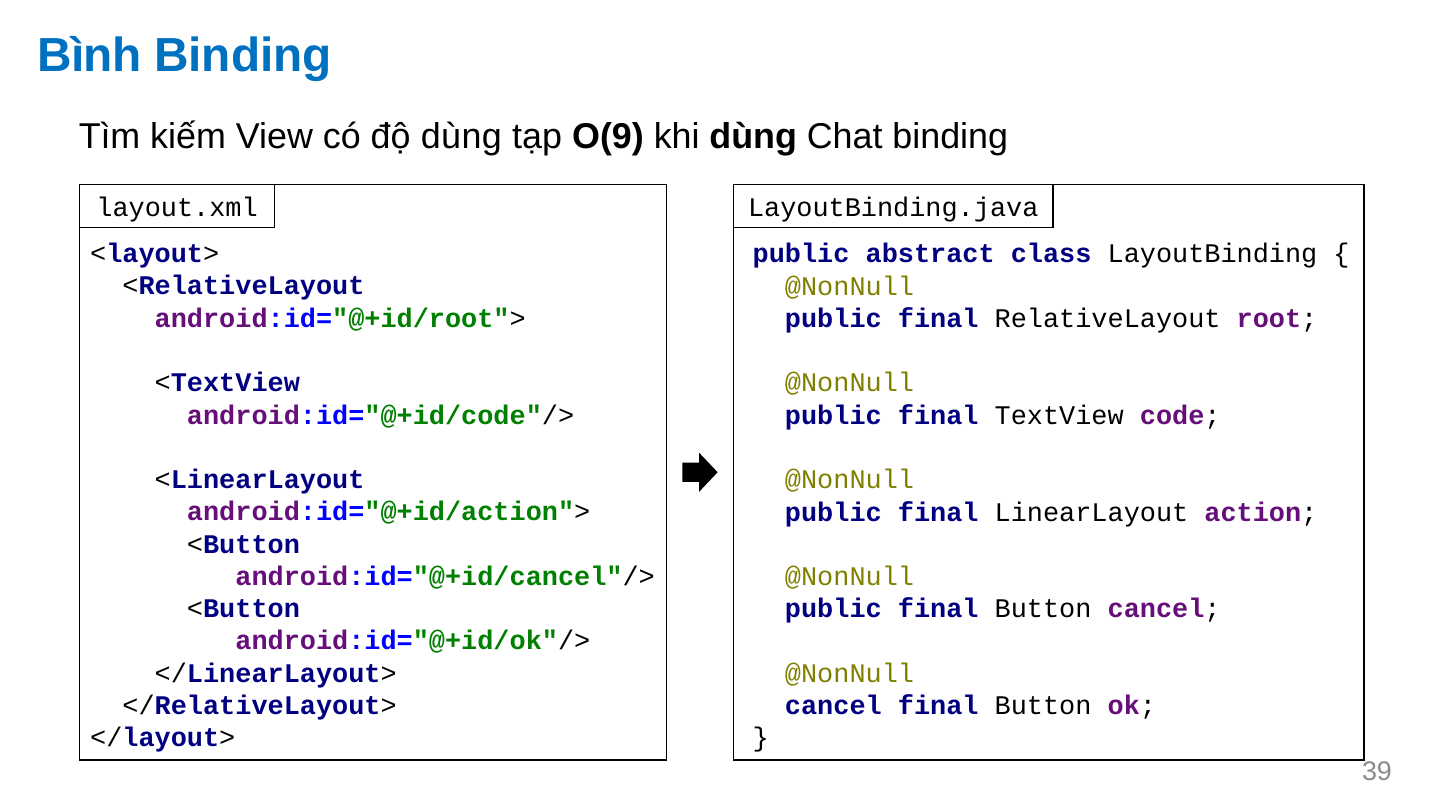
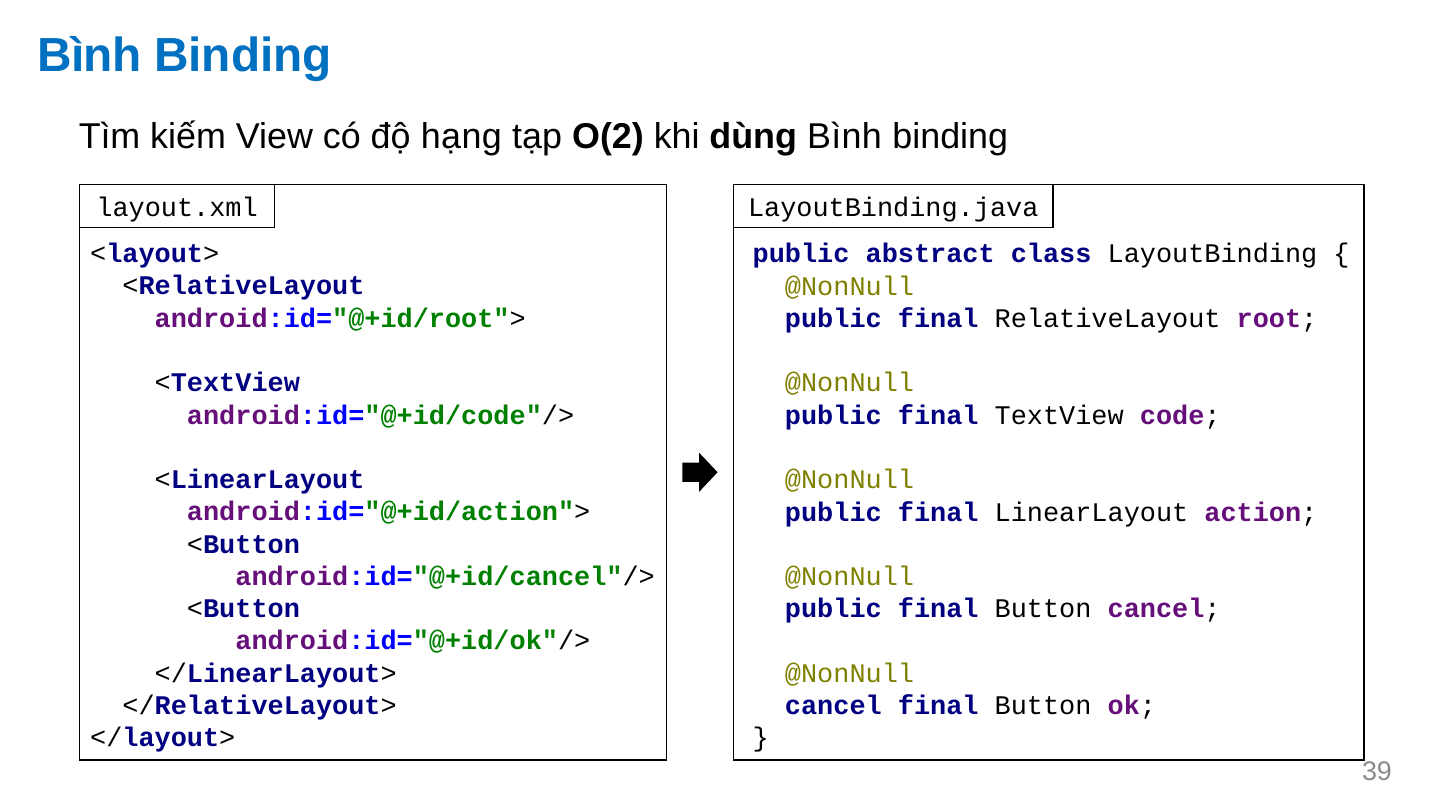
độ dùng: dùng -> hạng
O(9: O(9 -> O(2
dùng Chat: Chat -> Bình
